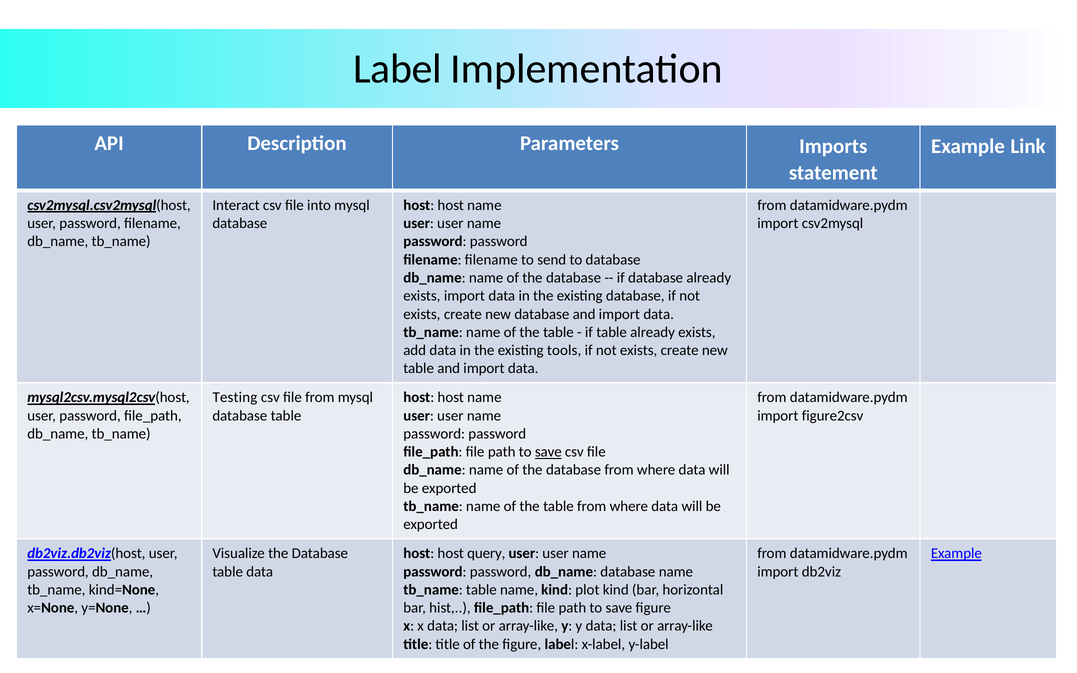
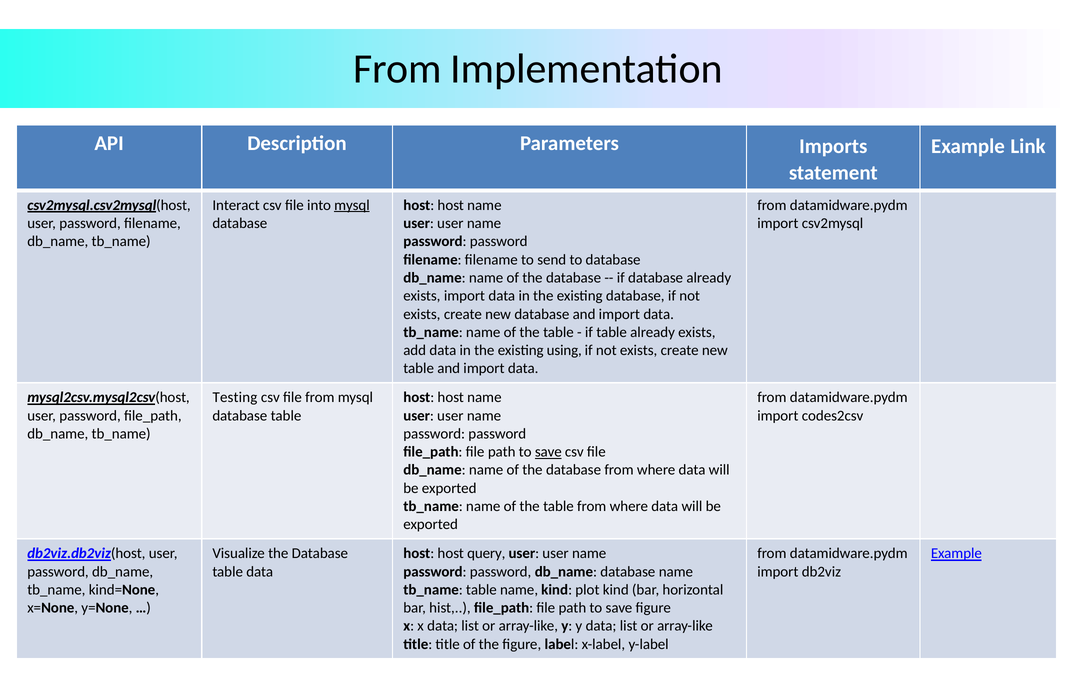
Label at (397, 69): Label -> From
mysql at (352, 205) underline: none -> present
tools: tools -> using
figure2csv: figure2csv -> codes2csv
